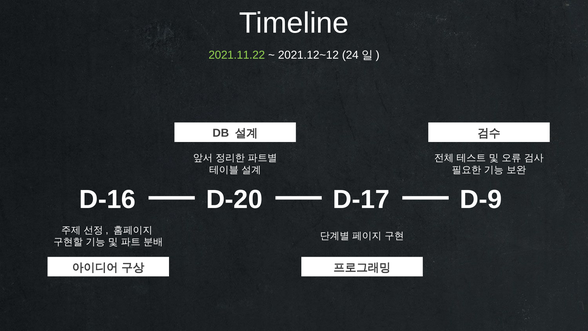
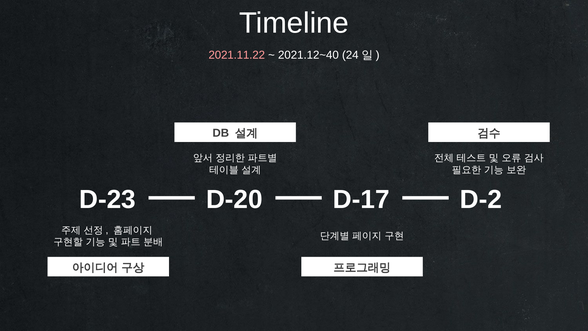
2021.11.22 colour: light green -> pink
2021.12~12: 2021.12~12 -> 2021.12~40
D-16: D-16 -> D-23
D-9: D-9 -> D-2
